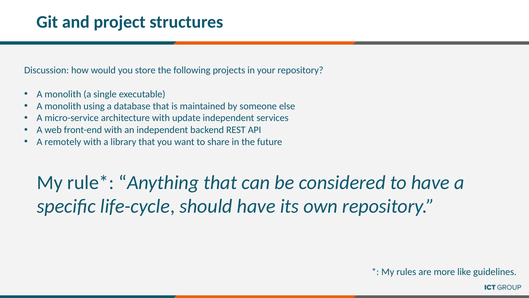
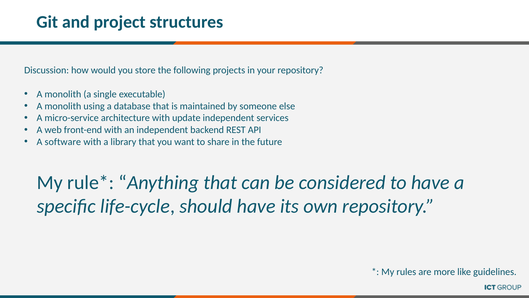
remotely: remotely -> software
